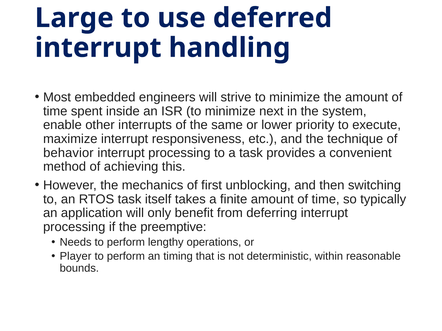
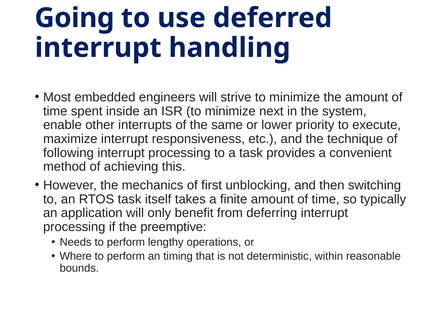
Large: Large -> Going
behavior: behavior -> following
Player: Player -> Where
